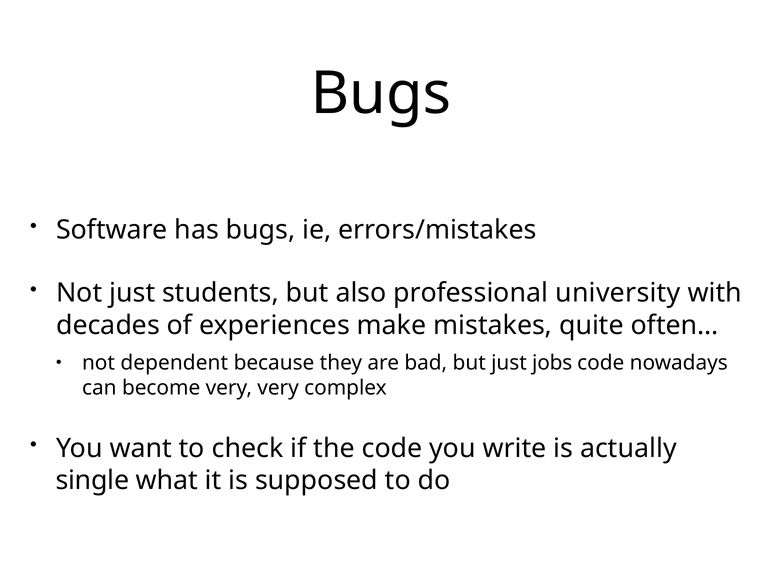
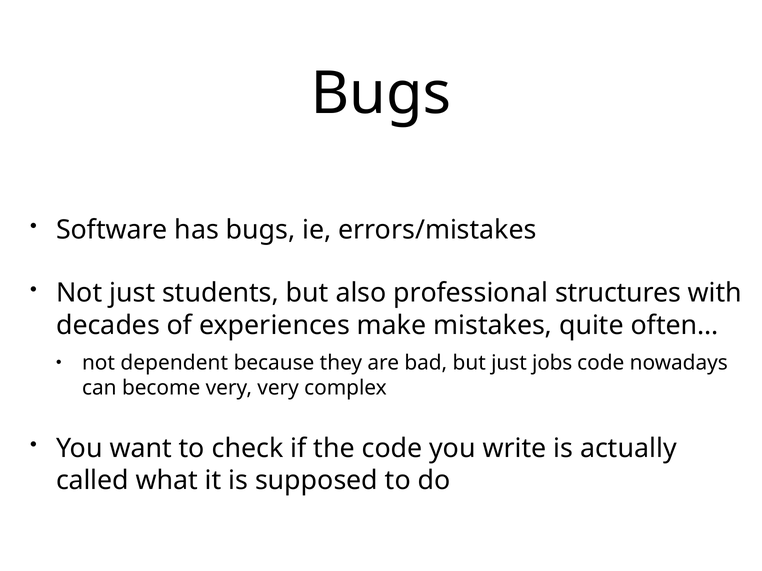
university: university -> structures
single: single -> called
